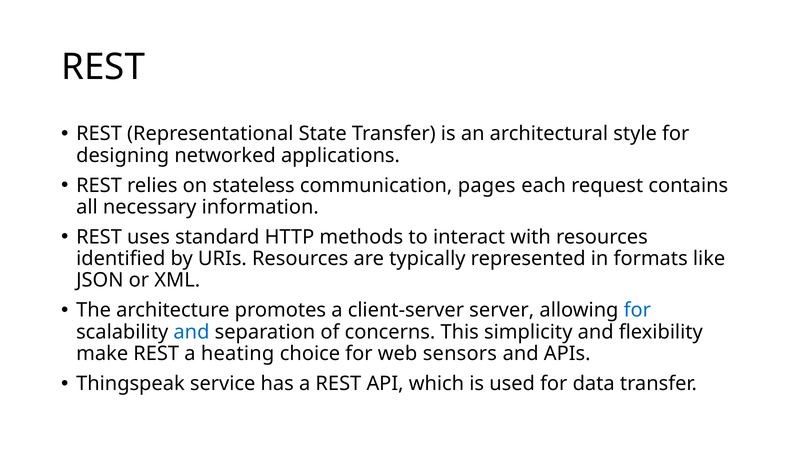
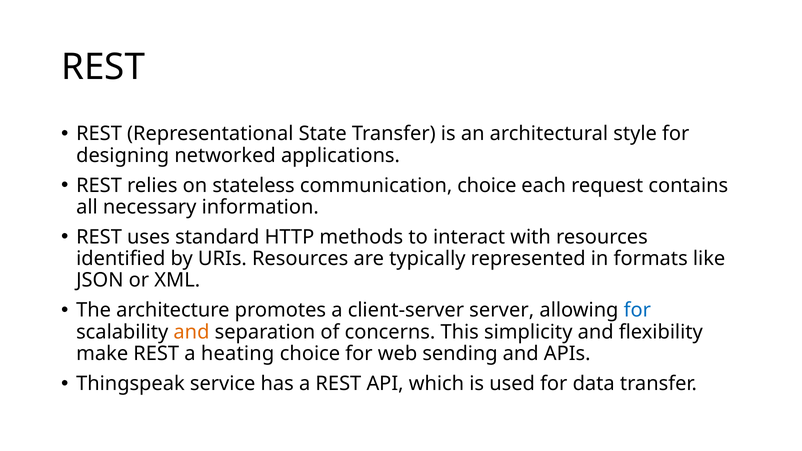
communication pages: pages -> choice
and at (191, 332) colour: blue -> orange
sensors: sensors -> sending
